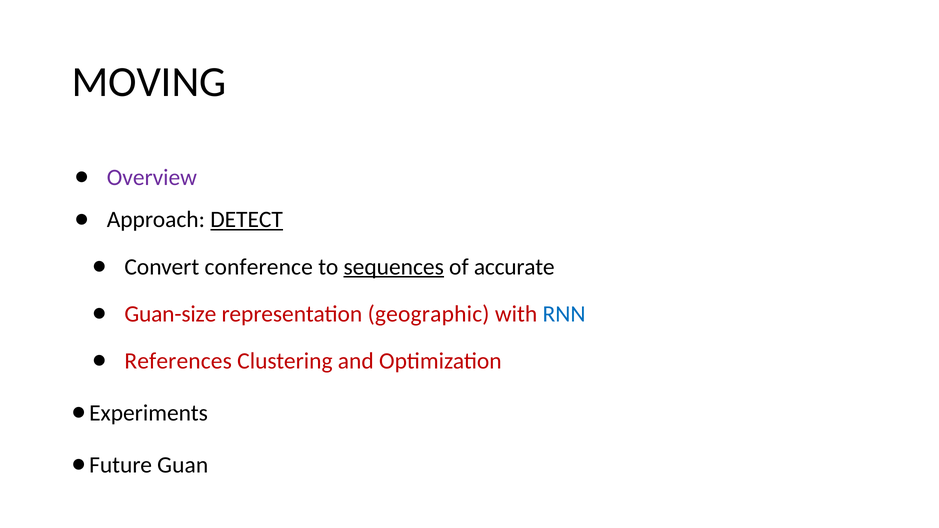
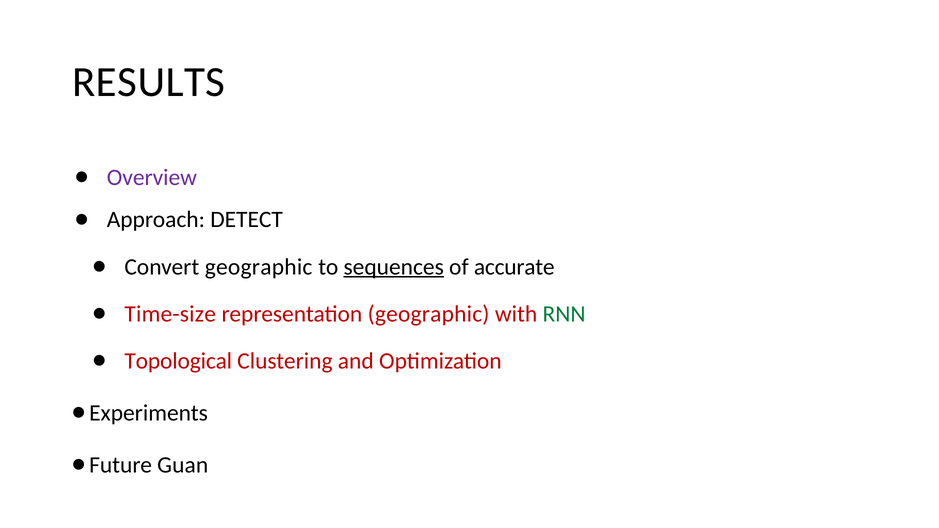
MOVING: MOVING -> RESULTS
DETECT underline: present -> none
Convert conference: conference -> geographic
Guan-size: Guan-size -> Time-size
RNN colour: blue -> green
References: References -> Topological
